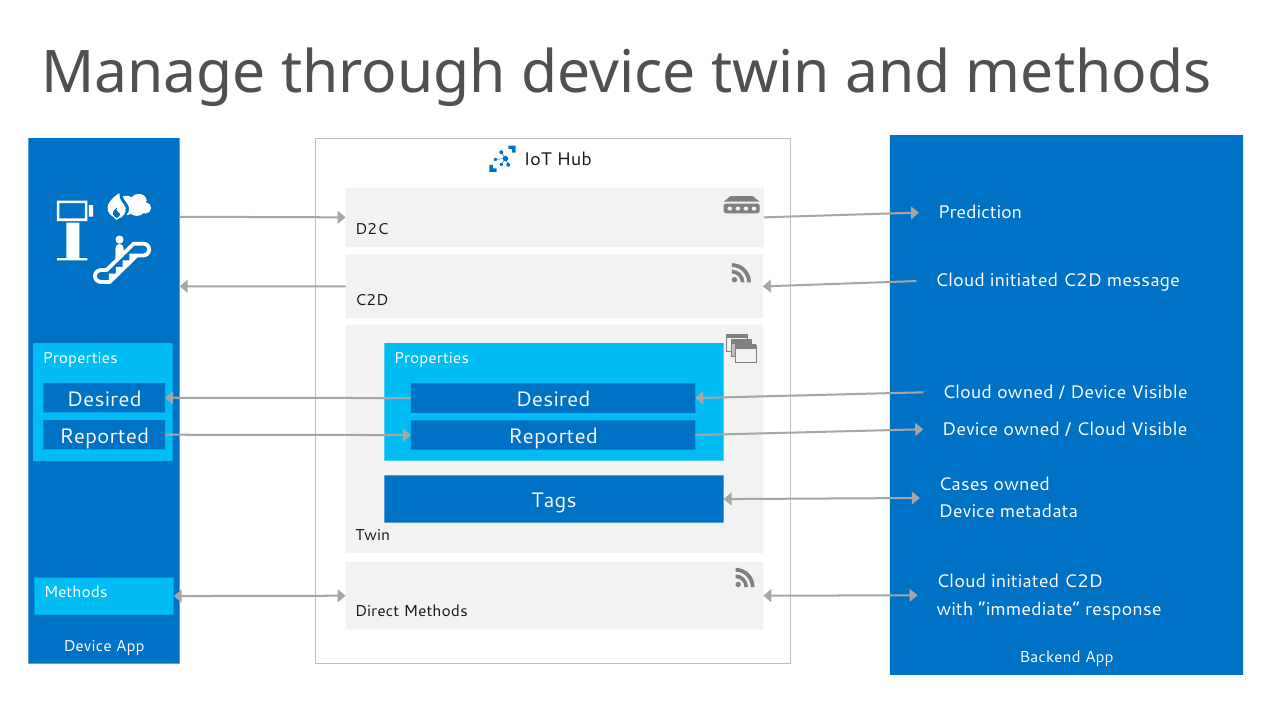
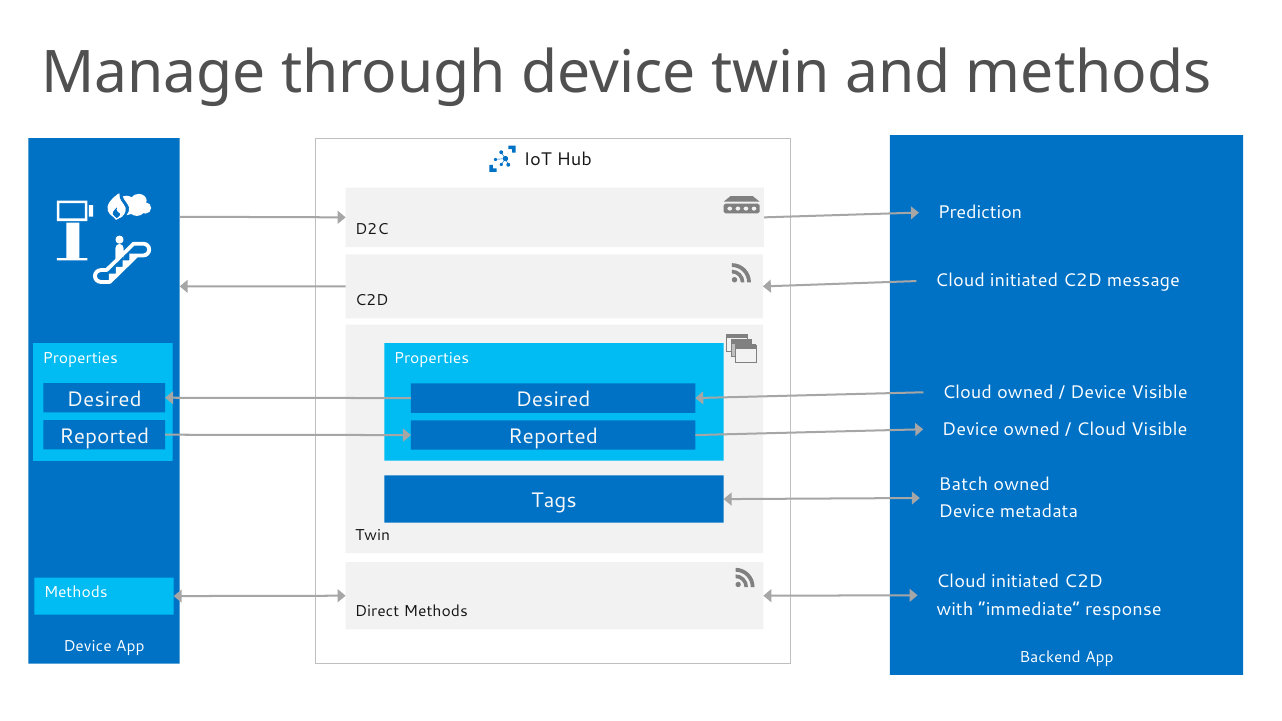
Cases: Cases -> Batch
